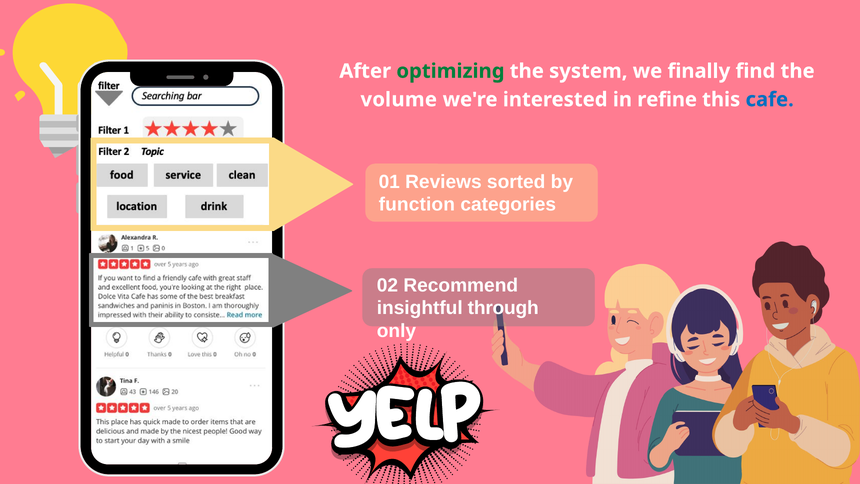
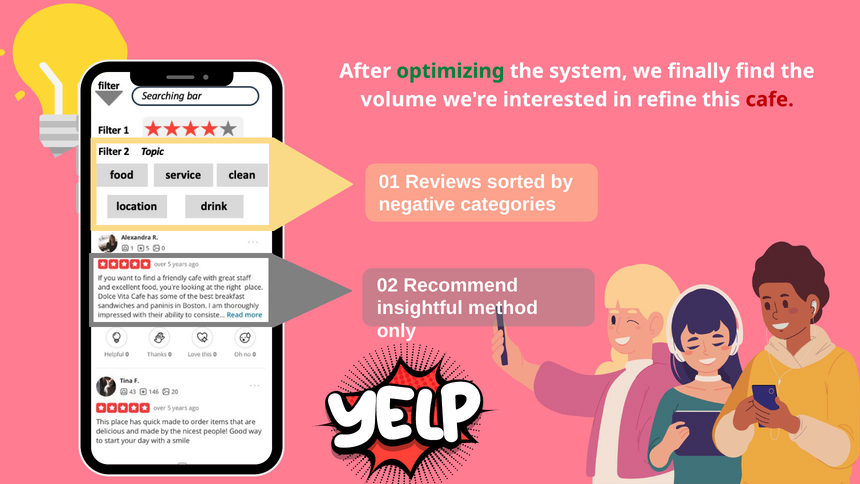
cafe colour: blue -> red
function: function -> negative
through: through -> method
